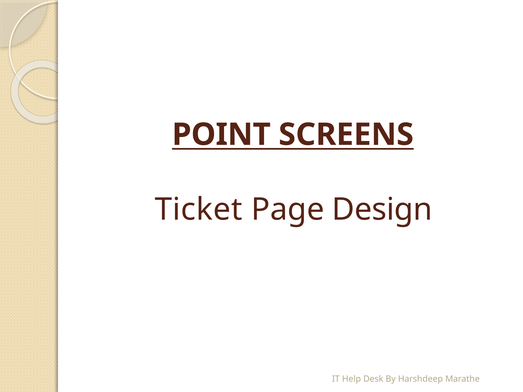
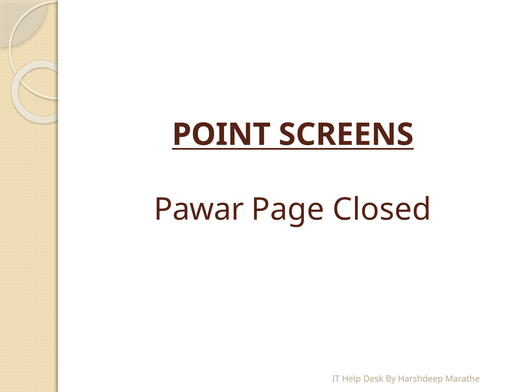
Ticket: Ticket -> Pawar
Design: Design -> Closed
